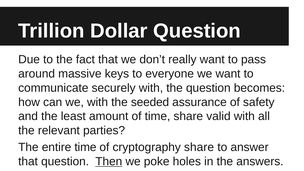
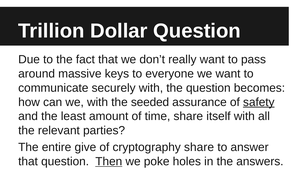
safety underline: none -> present
valid: valid -> itself
entire time: time -> give
